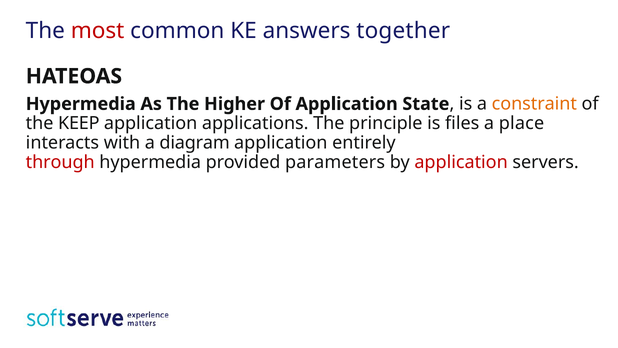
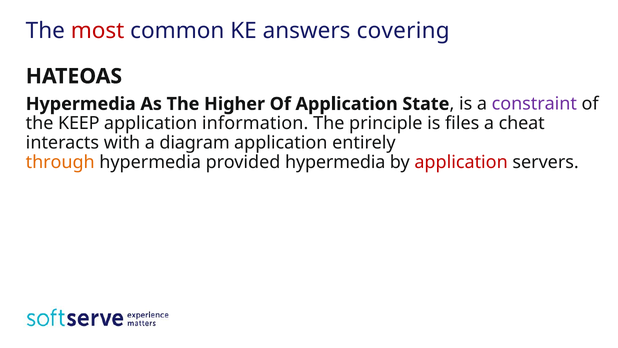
together: together -> covering
constraint colour: orange -> purple
applications: applications -> information
place: place -> cheat
through colour: red -> orange
provided parameters: parameters -> hypermedia
